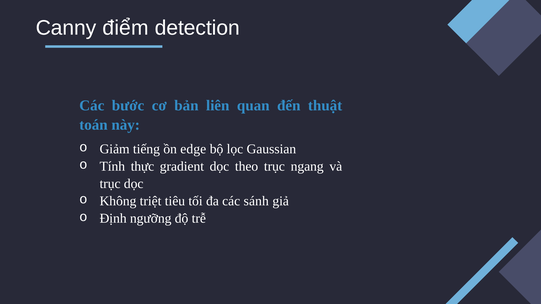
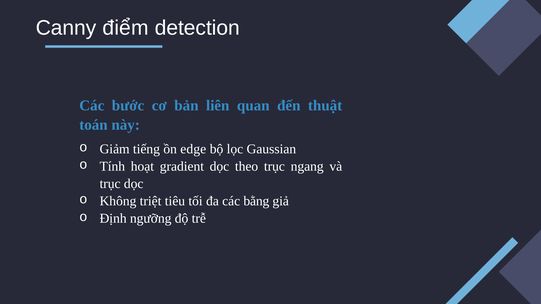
thực: thực -> hoạt
sánh: sánh -> bằng
